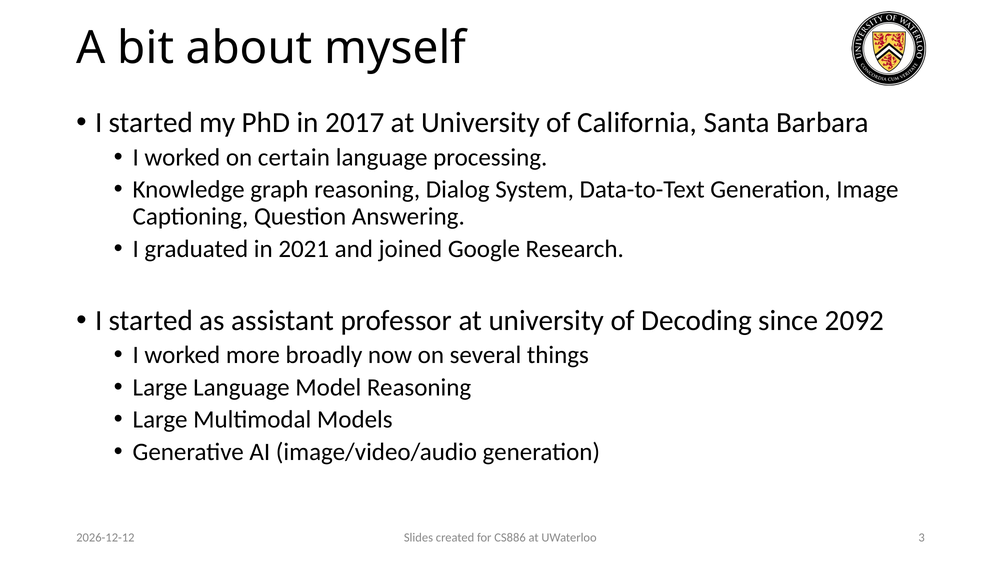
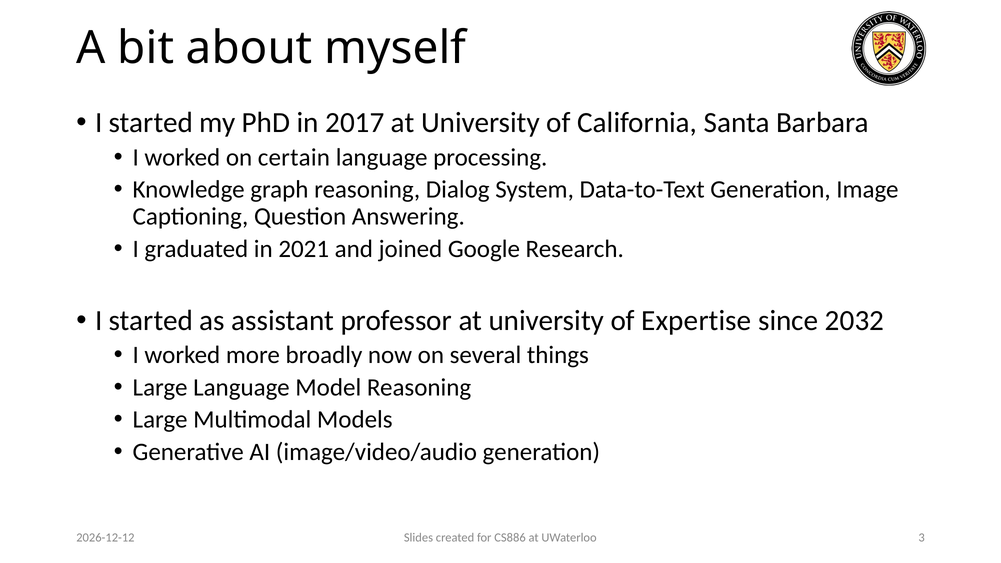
Decoding: Decoding -> Expertise
2092: 2092 -> 2032
